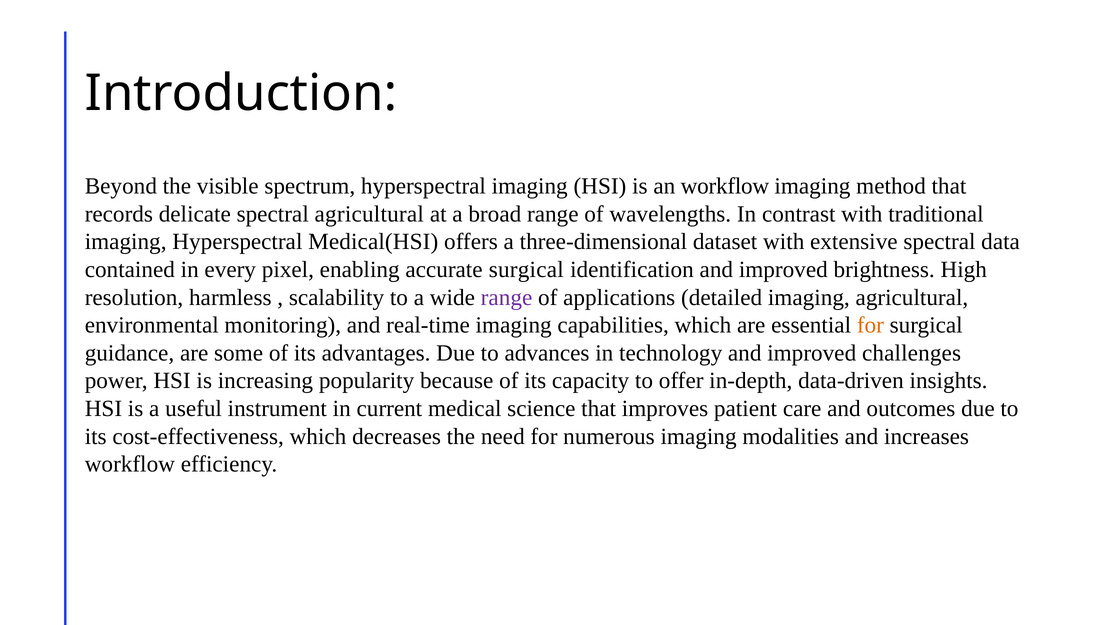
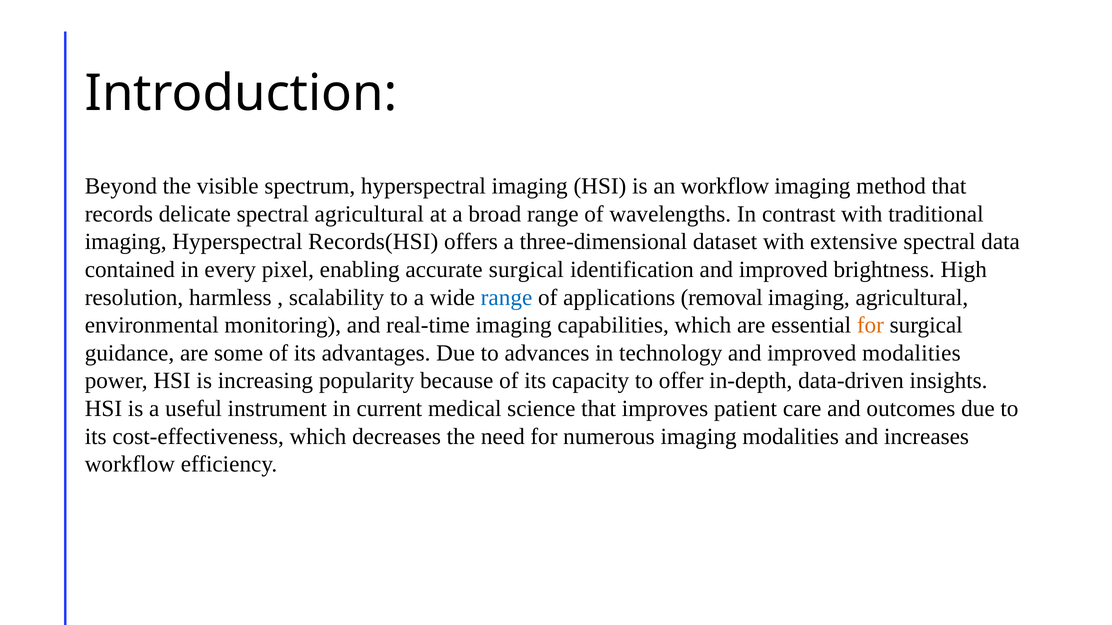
Medical(HSI: Medical(HSI -> Records(HSI
range at (507, 298) colour: purple -> blue
detailed: detailed -> removal
improved challenges: challenges -> modalities
